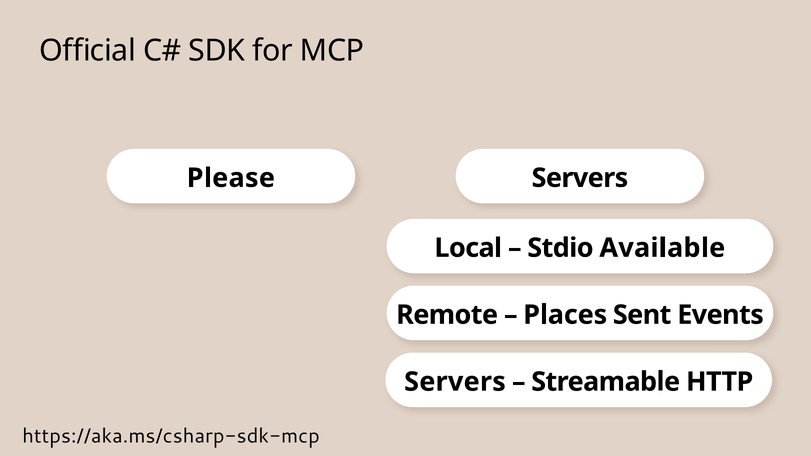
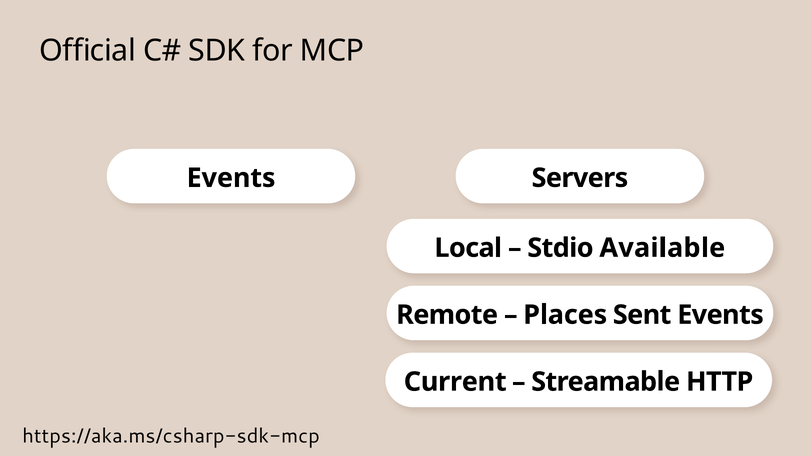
Please at (231, 178): Please -> Events
Servers at (455, 382): Servers -> Current
